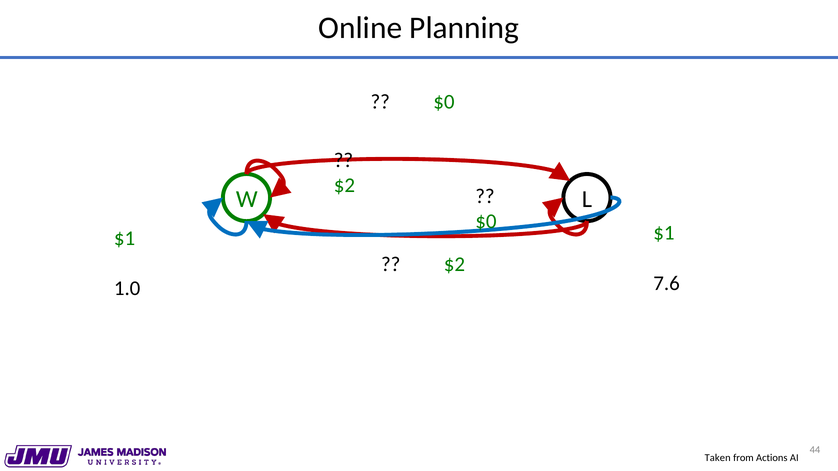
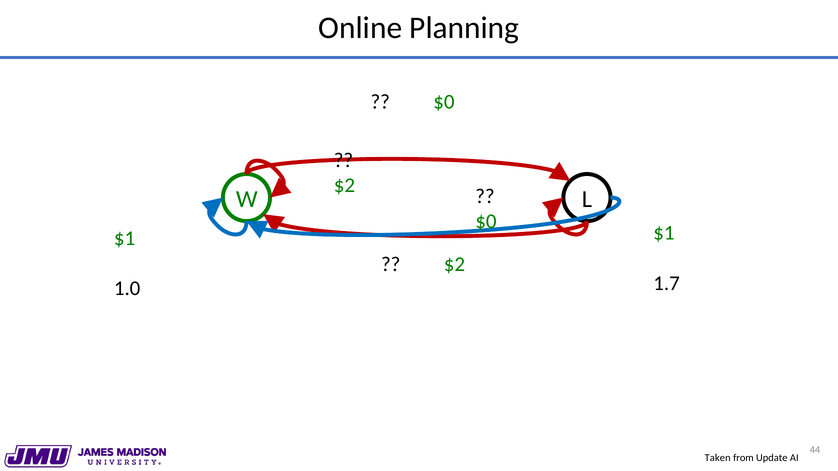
7.6: 7.6 -> 1.7
Actions: Actions -> Update
